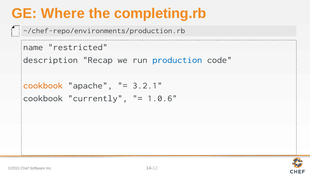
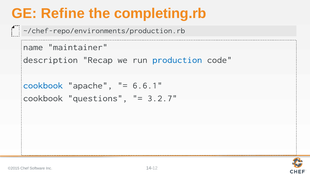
Where: Where -> Refine
restricted: restricted -> maintainer
cookbook at (43, 86) colour: orange -> blue
3.2.1: 3.2.1 -> 6.6.1
currently: currently -> questions
1.0.6: 1.0.6 -> 3.2.7
